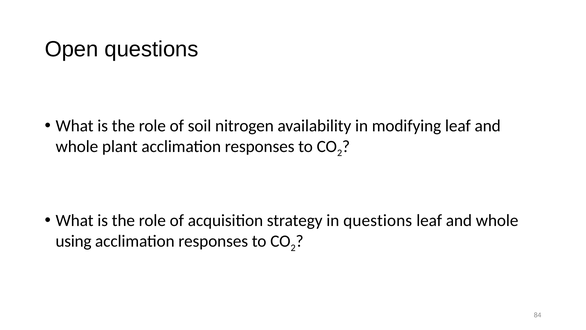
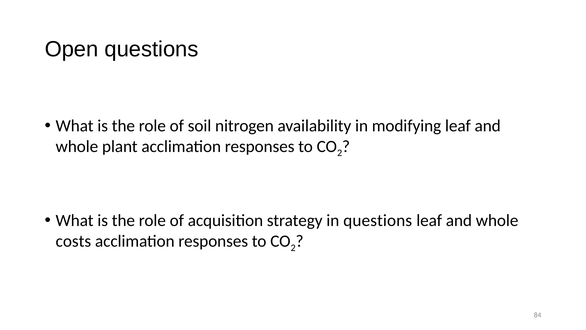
using: using -> costs
